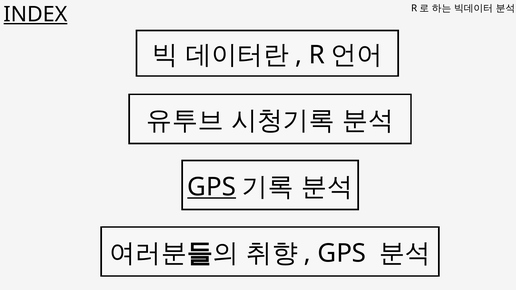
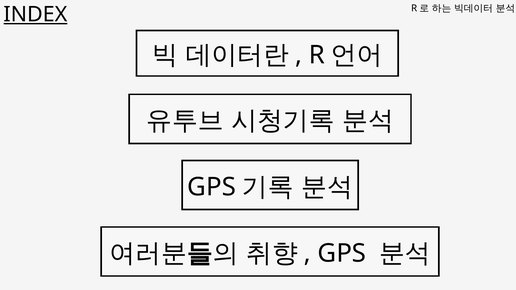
GPS at (212, 187) underline: present -> none
